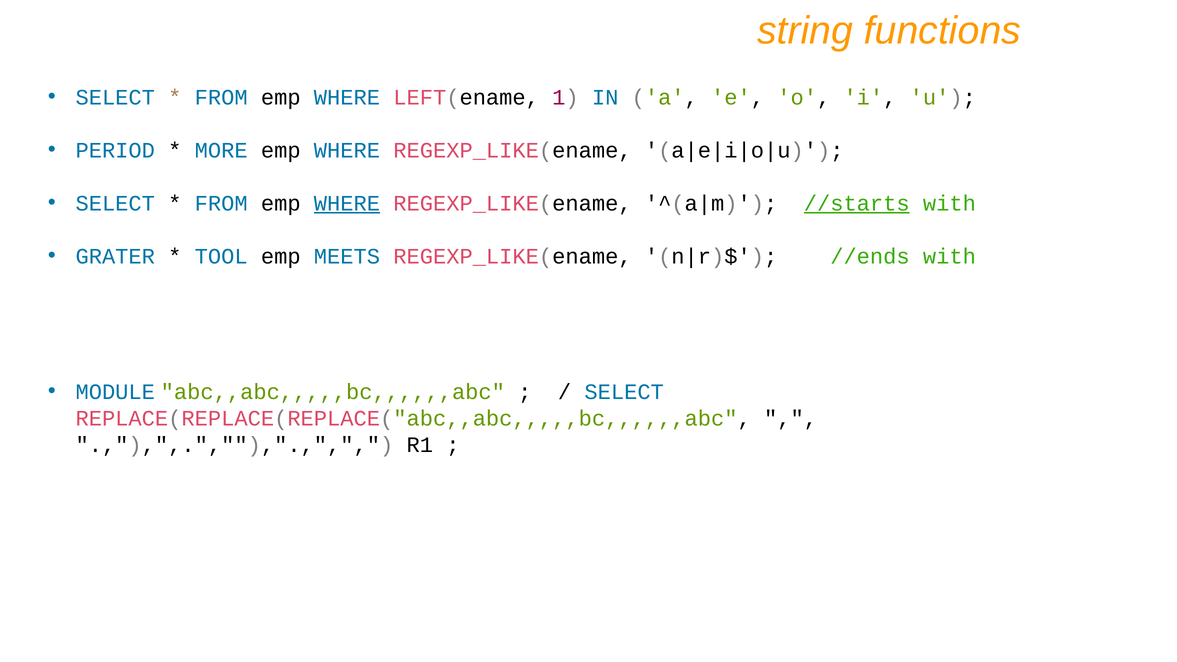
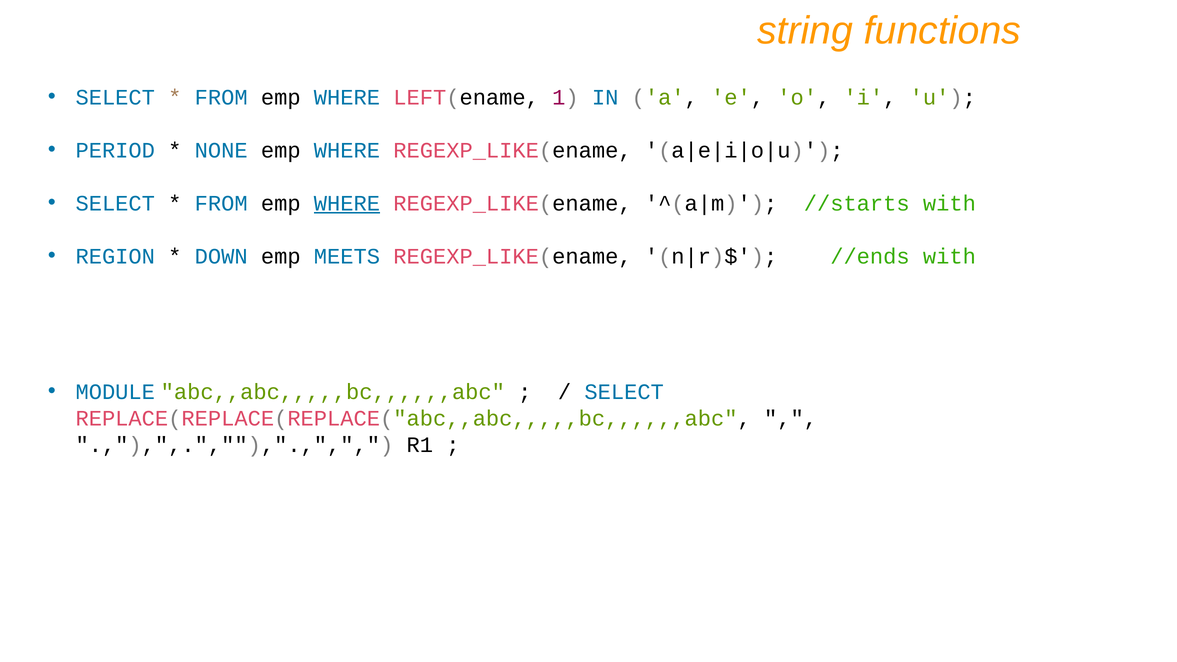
MORE: MORE -> NONE
//starts underline: present -> none
GRATER: GRATER -> REGION
TOOL: TOOL -> DOWN
